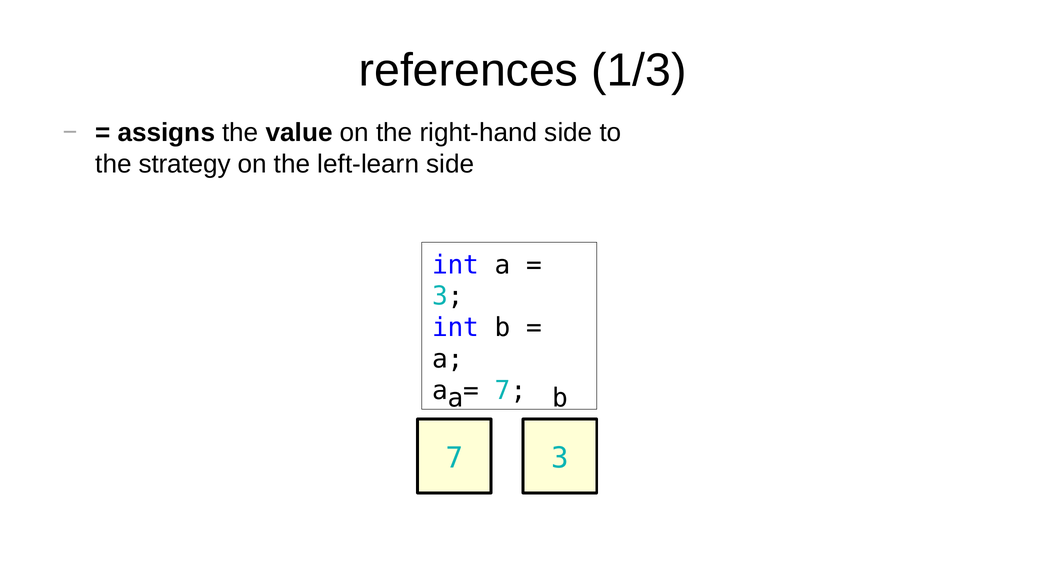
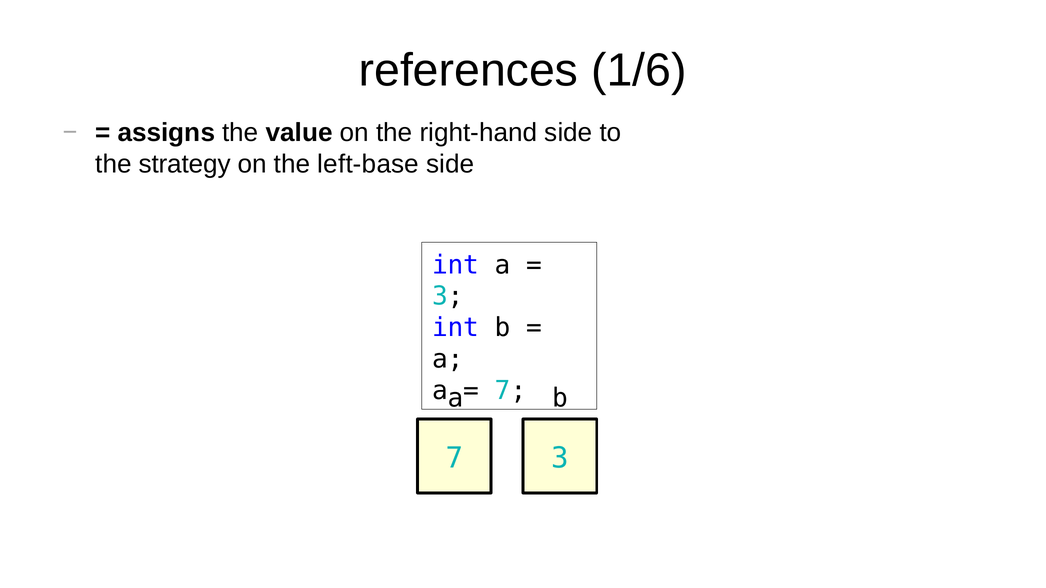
1/3: 1/3 -> 1/6
left-learn: left-learn -> left-base
